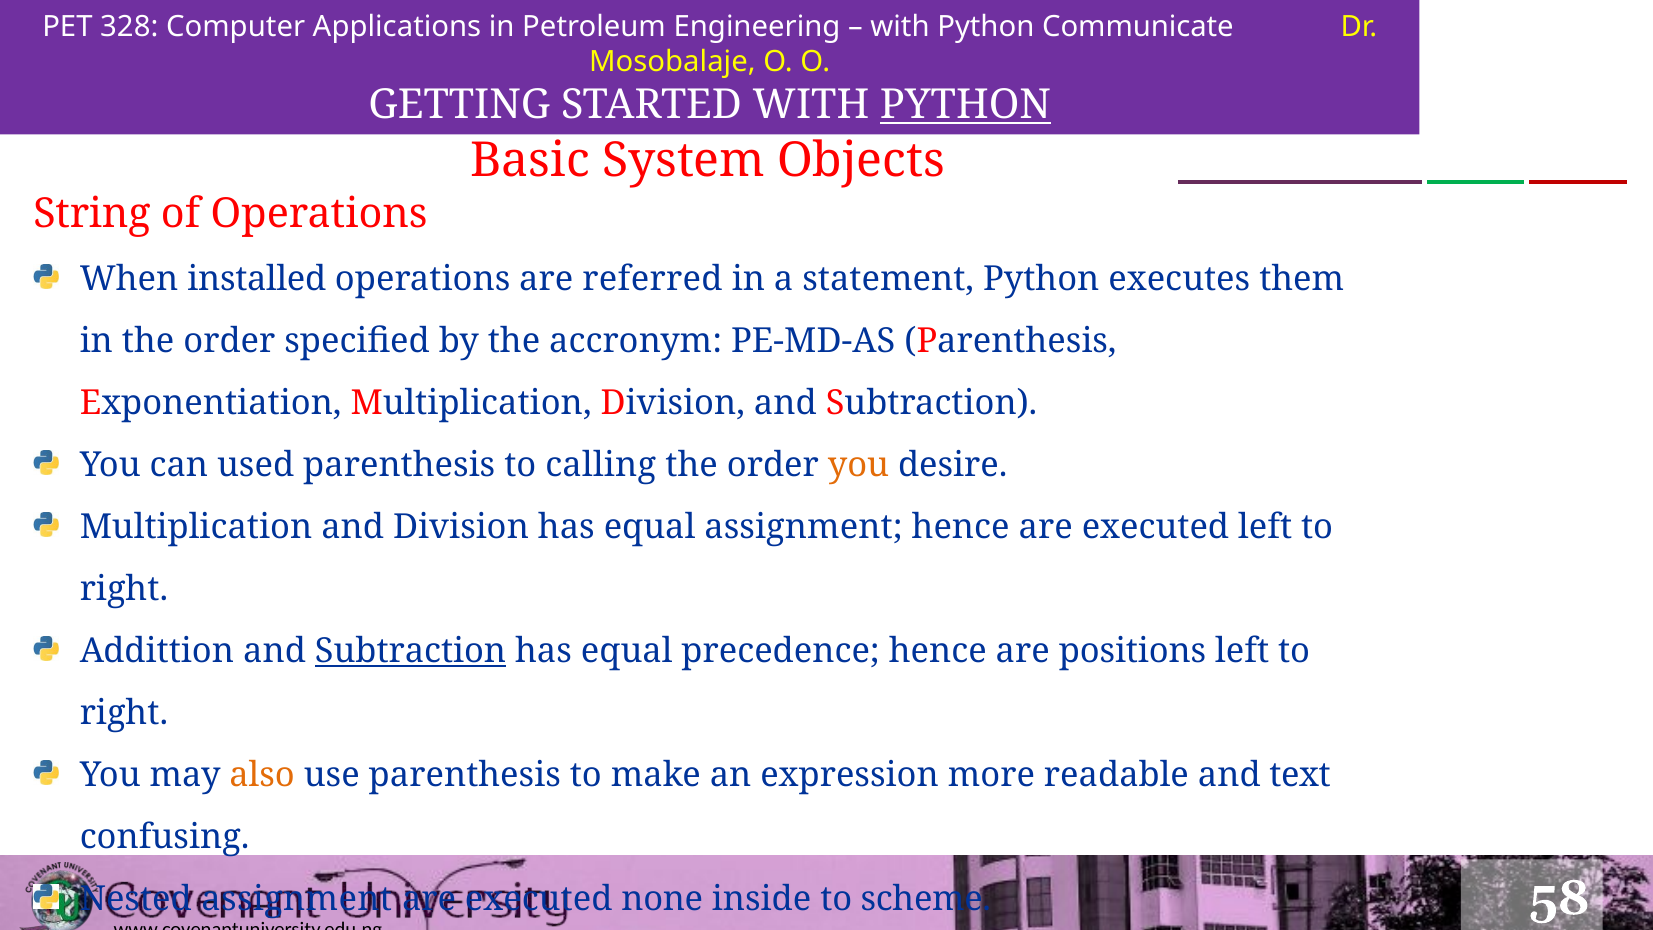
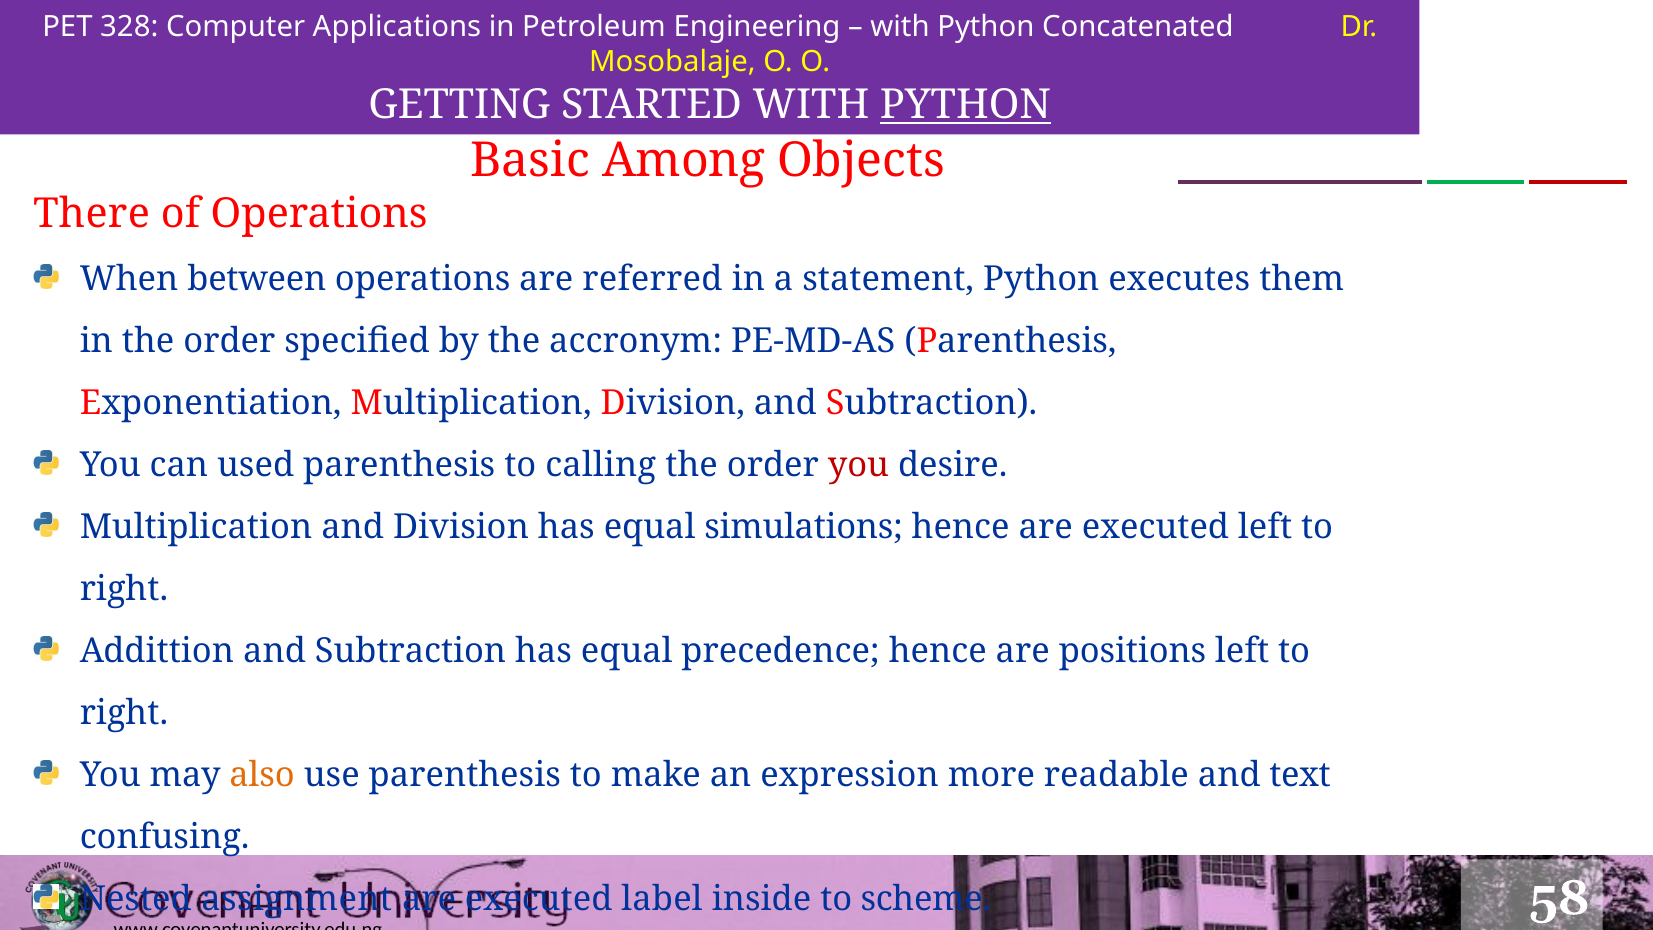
Communicate: Communicate -> Concatenated
System: System -> Among
String: String -> There
installed: installed -> between
you at (858, 465) colour: orange -> red
equal assignment: assignment -> simulations
Subtraction at (411, 651) underline: present -> none
none: none -> label
